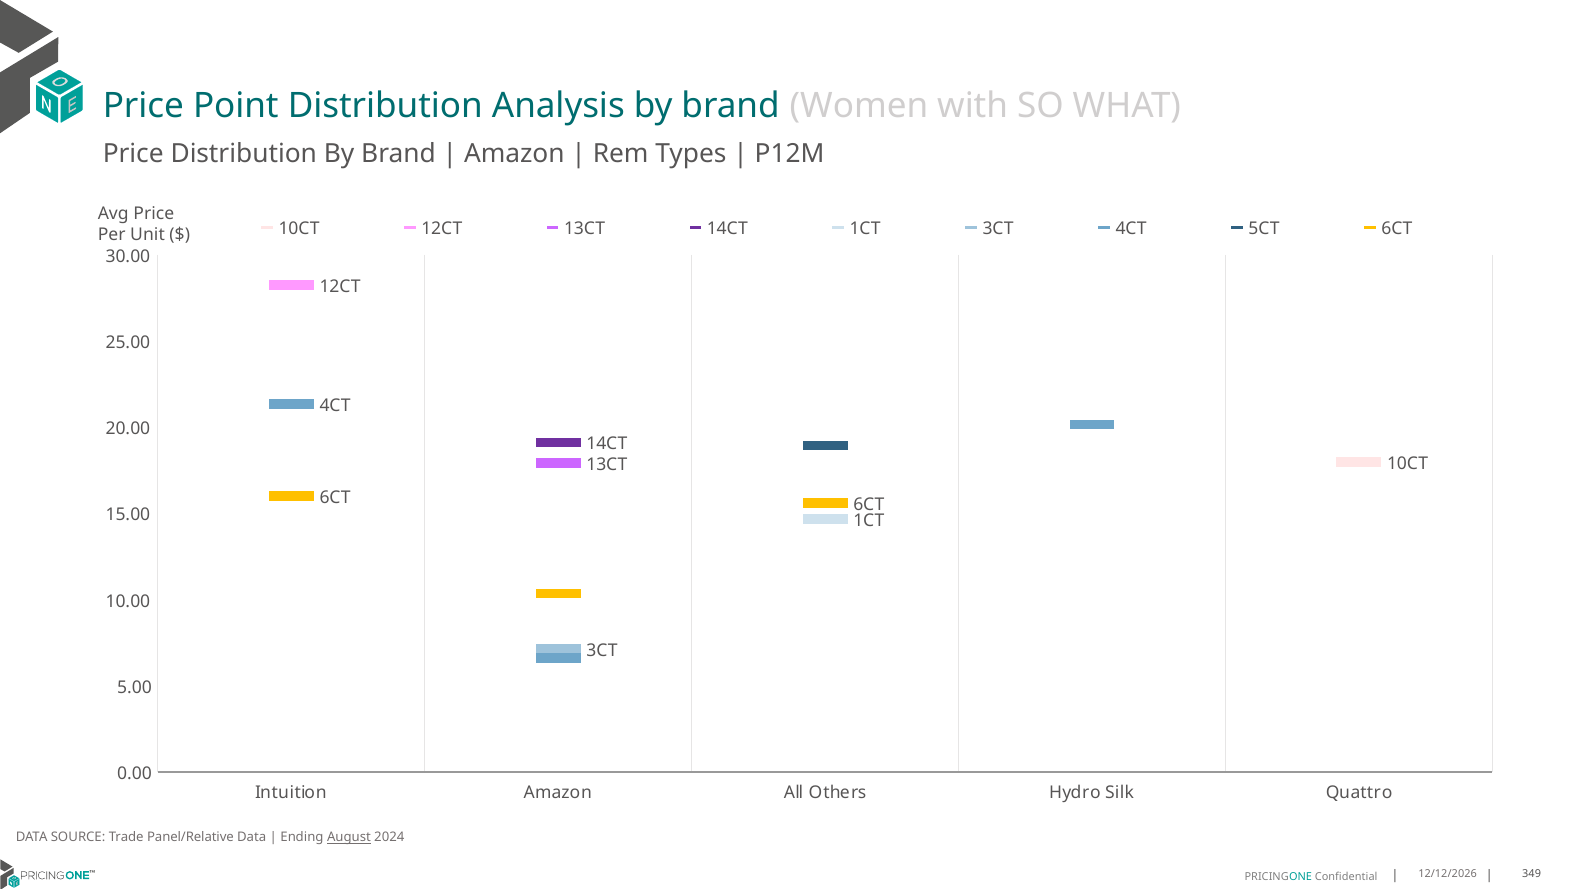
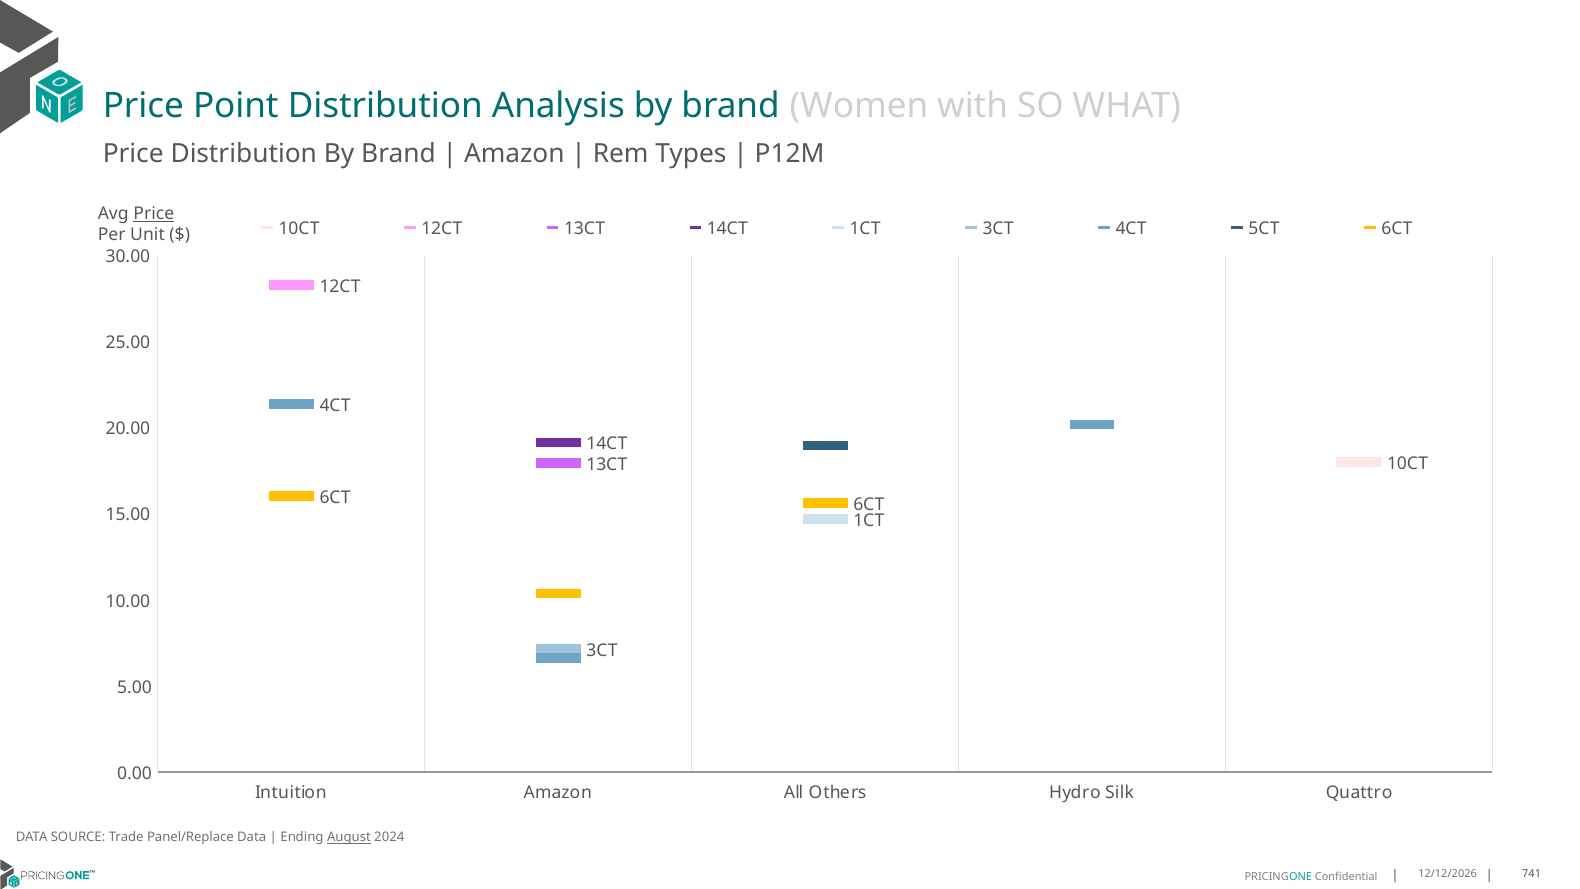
Price at (154, 213) underline: none -> present
Panel/Relative: Panel/Relative -> Panel/Replace
349: 349 -> 741
